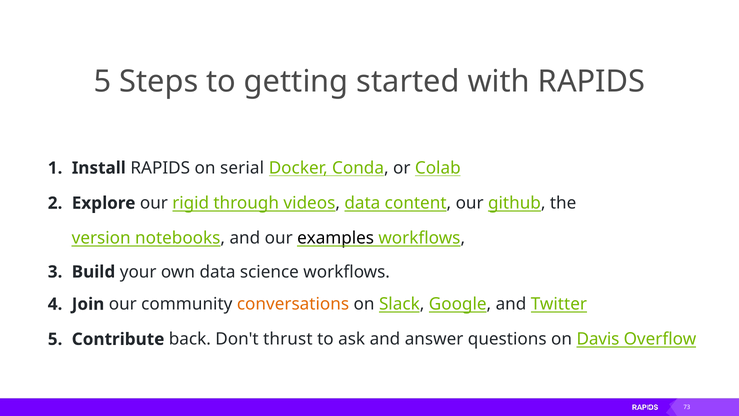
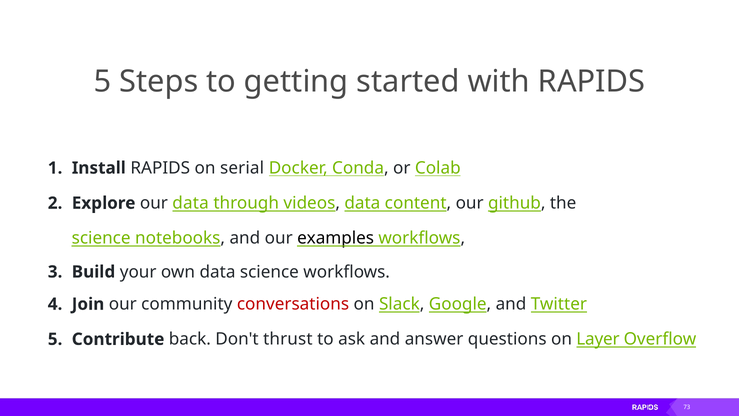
our rigid: rigid -> data
version at (101, 238): version -> science
conversations colour: orange -> red
Davis: Davis -> Layer
